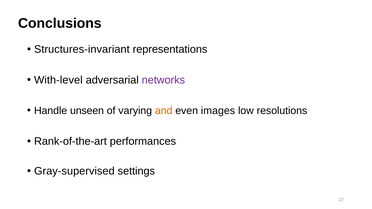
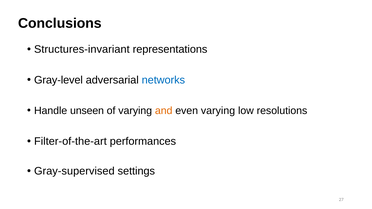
With-level: With-level -> Gray-level
networks colour: purple -> blue
even images: images -> varying
Rank-of-the-art: Rank-of-the-art -> Filter-of-the-art
